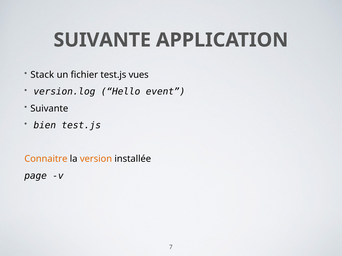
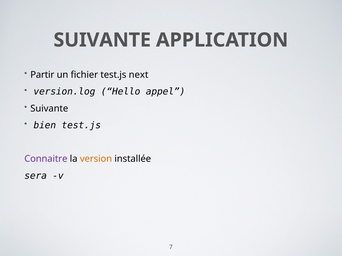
Stack: Stack -> Partir
vues: vues -> next
event: event -> appel
Connaitre colour: orange -> purple
page: page -> sera
